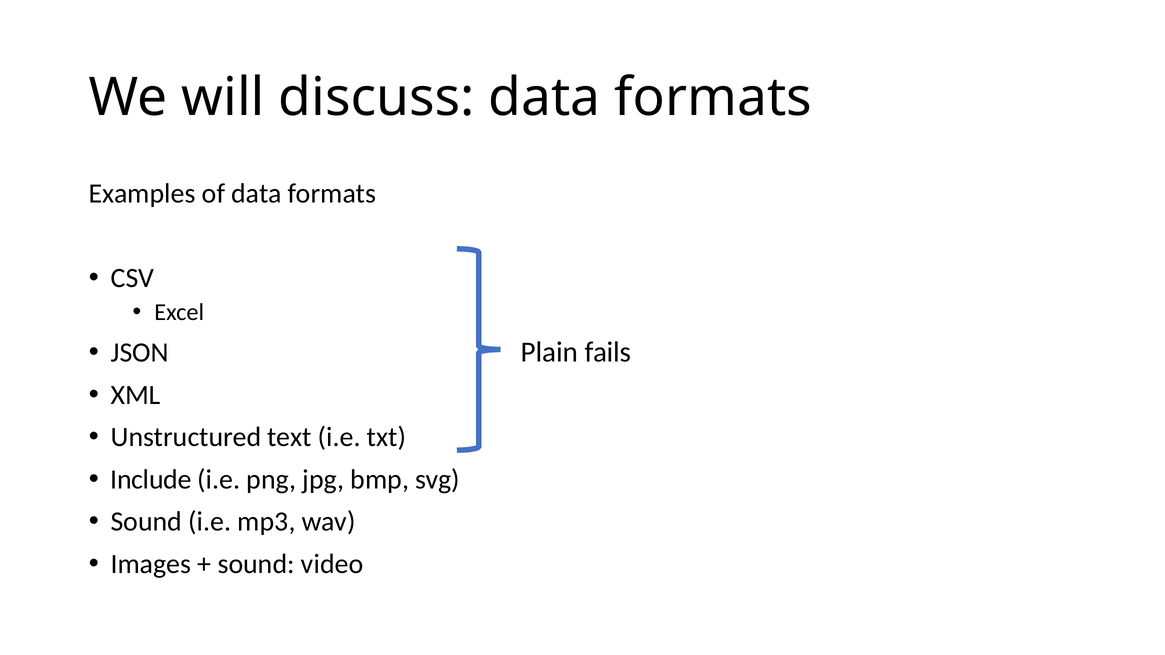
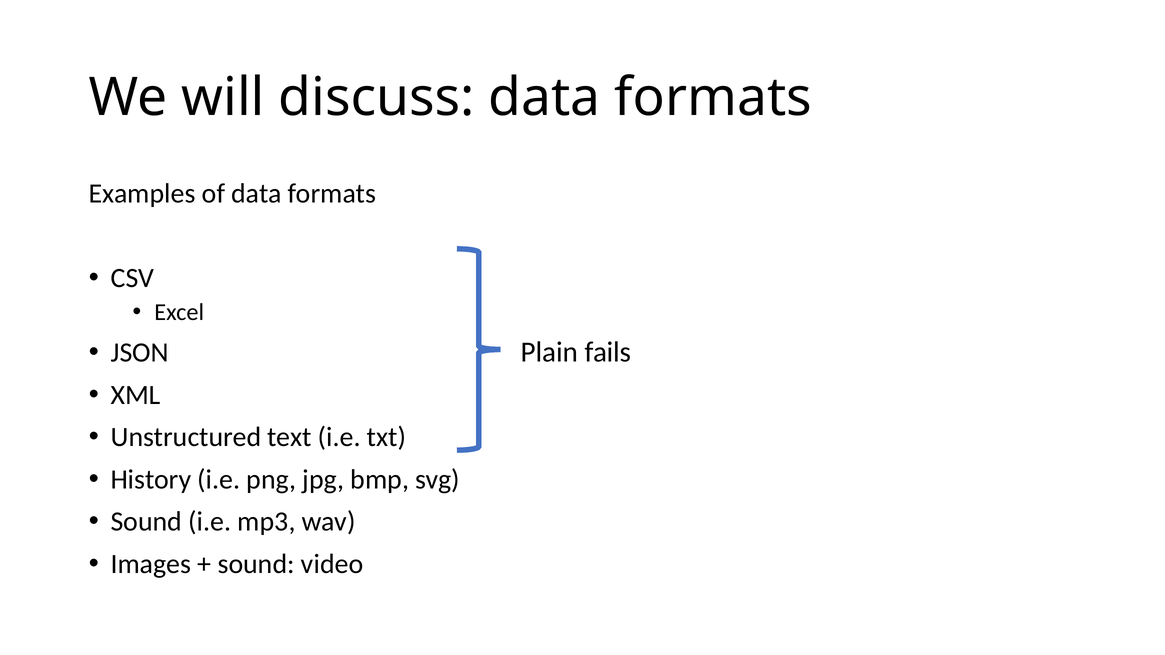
Include: Include -> History
